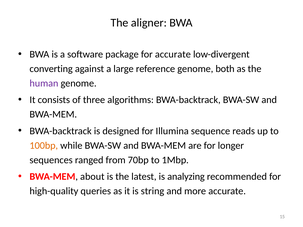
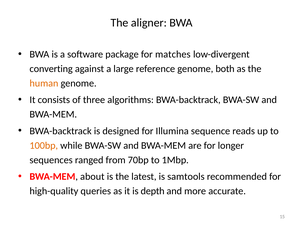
for accurate: accurate -> matches
human colour: purple -> orange
analyzing: analyzing -> samtools
string: string -> depth
